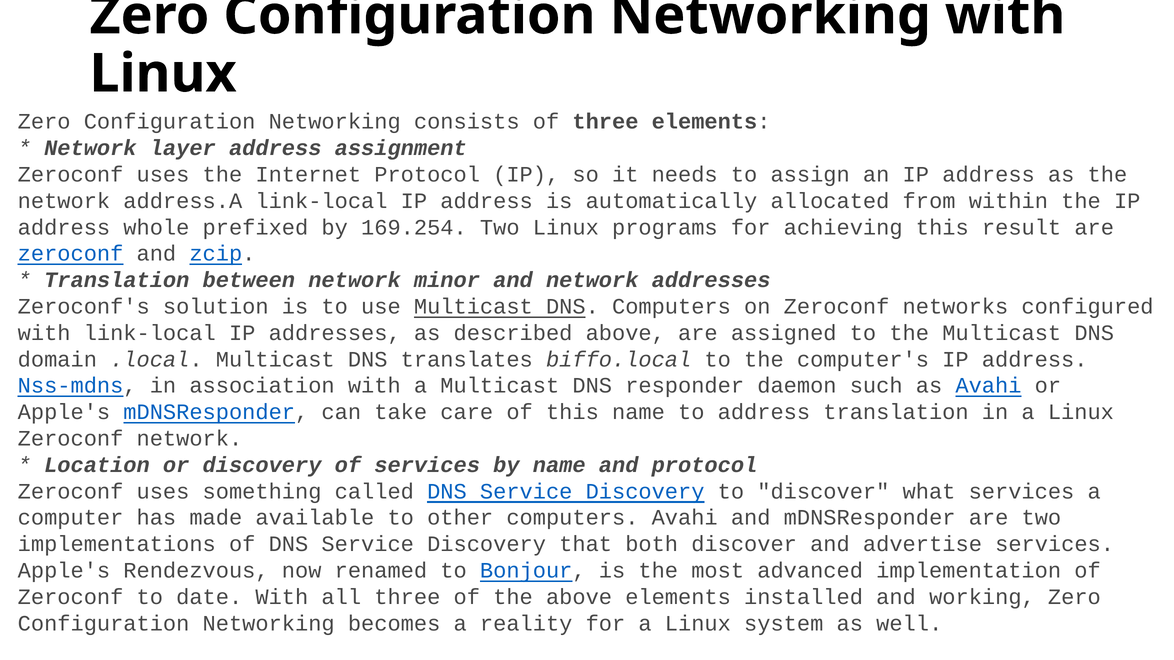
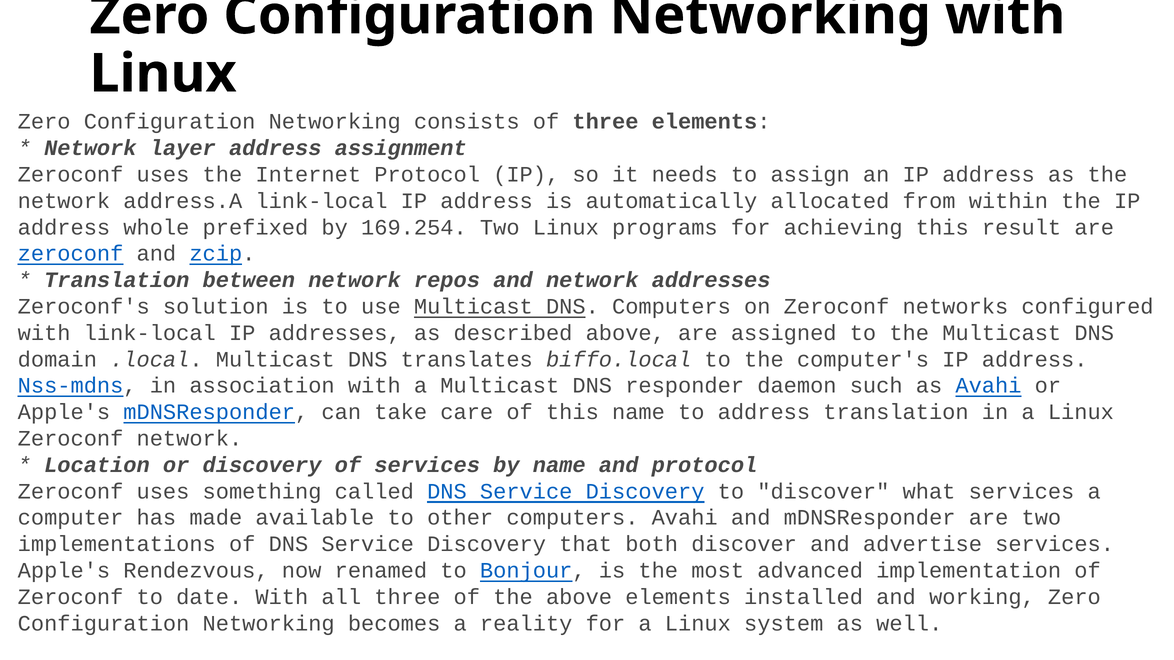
minor: minor -> repos
